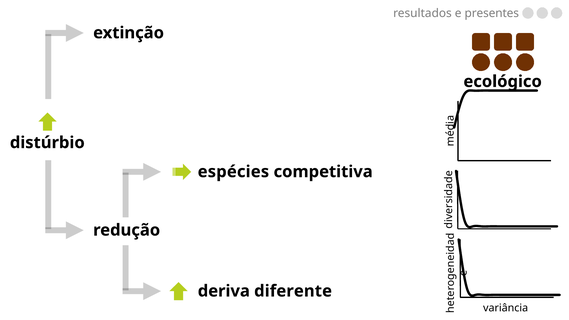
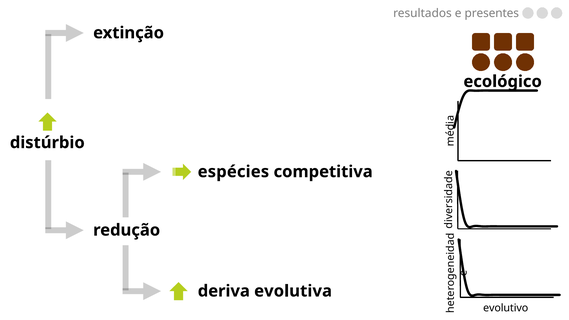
diferente: diferente -> evolutiva
variância: variância -> evolutivo
